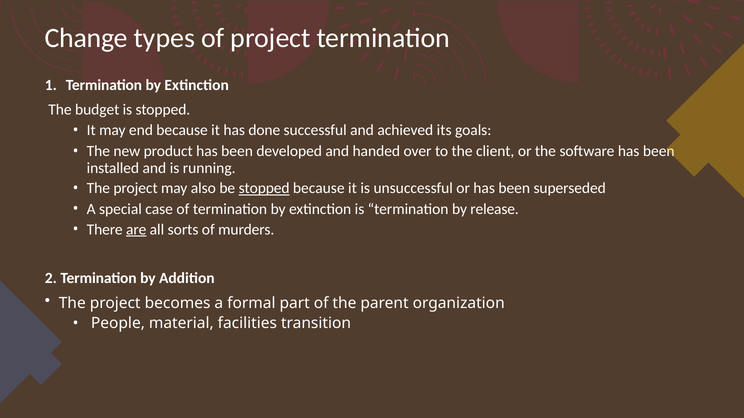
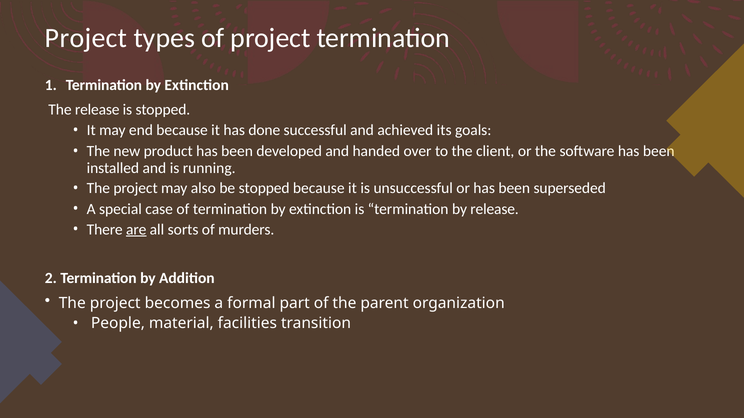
Change at (86, 38): Change -> Project
The budget: budget -> release
stopped at (264, 189) underline: present -> none
